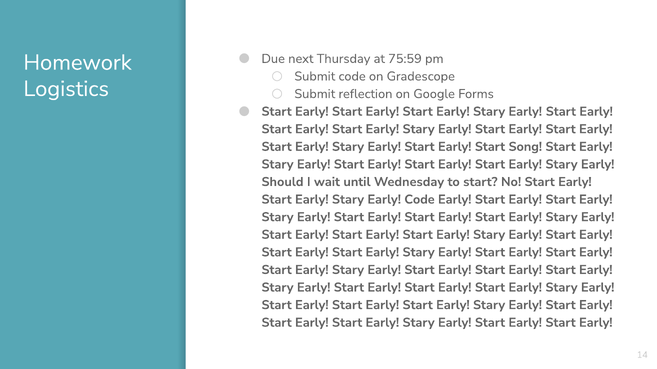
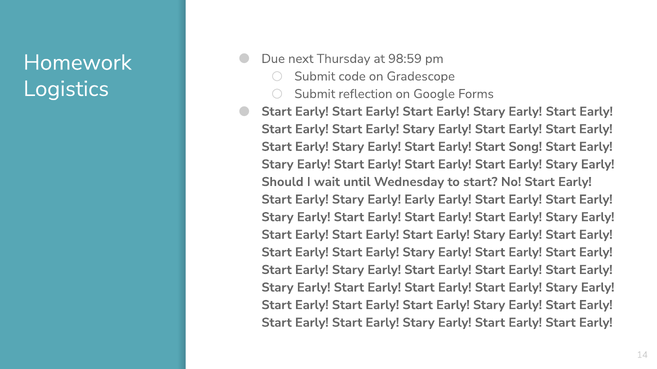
75:59: 75:59 -> 98:59
Stary Early Code: Code -> Early
